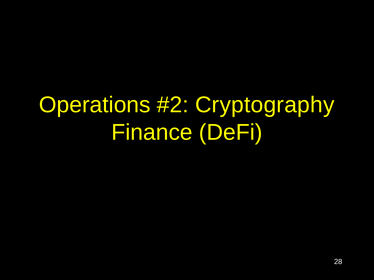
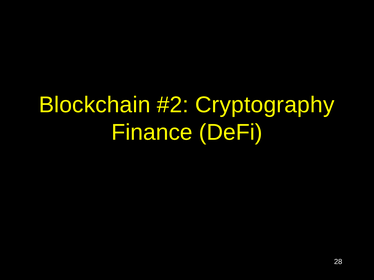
Operations: Operations -> Blockchain
